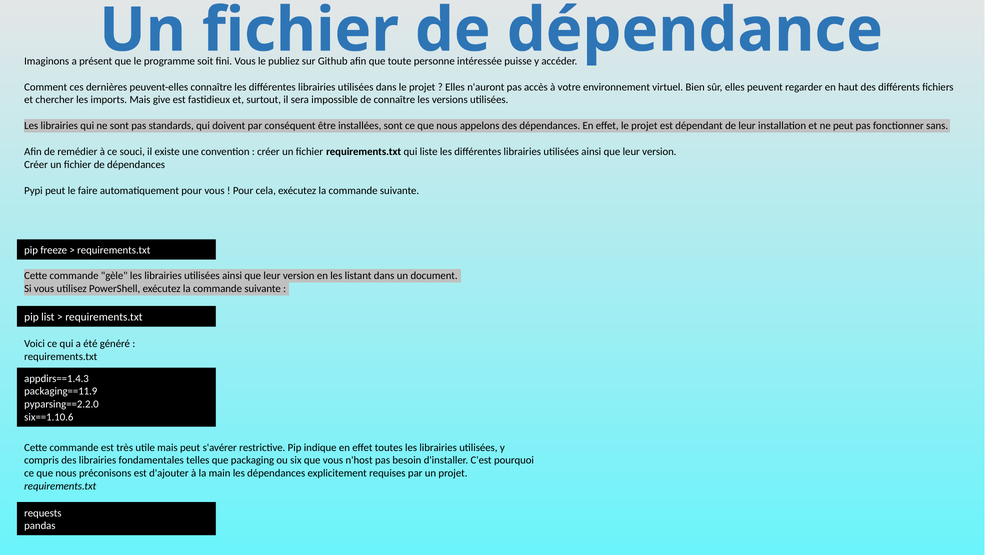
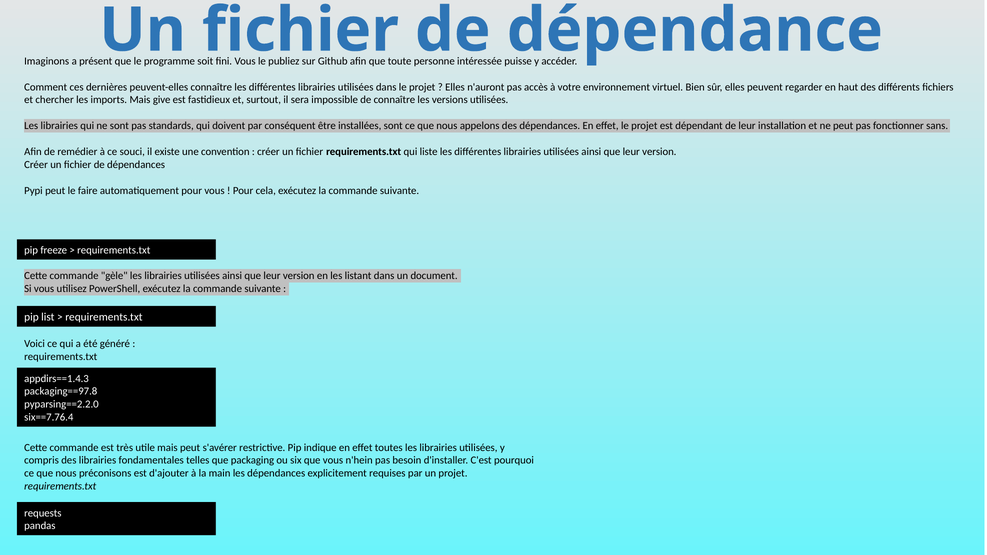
packaging==11.9: packaging==11.9 -> packaging==97.8
six==1.10.6: six==1.10.6 -> six==7.76.4
n'host: n'host -> n'hein
